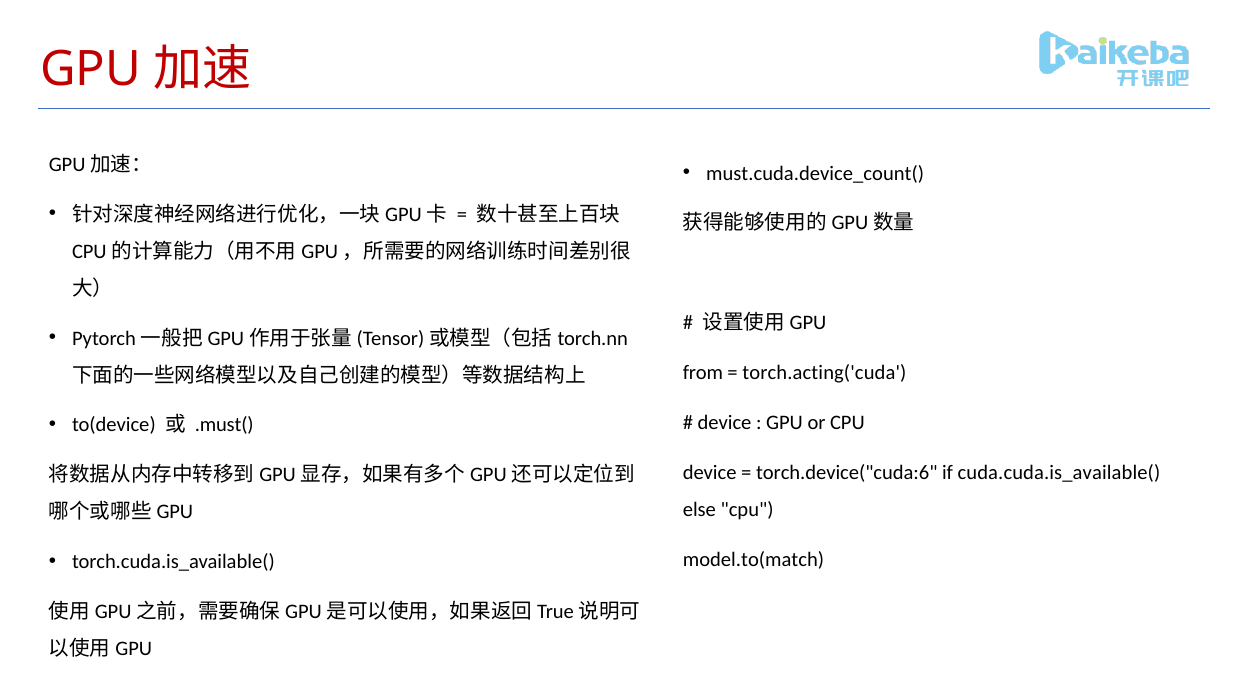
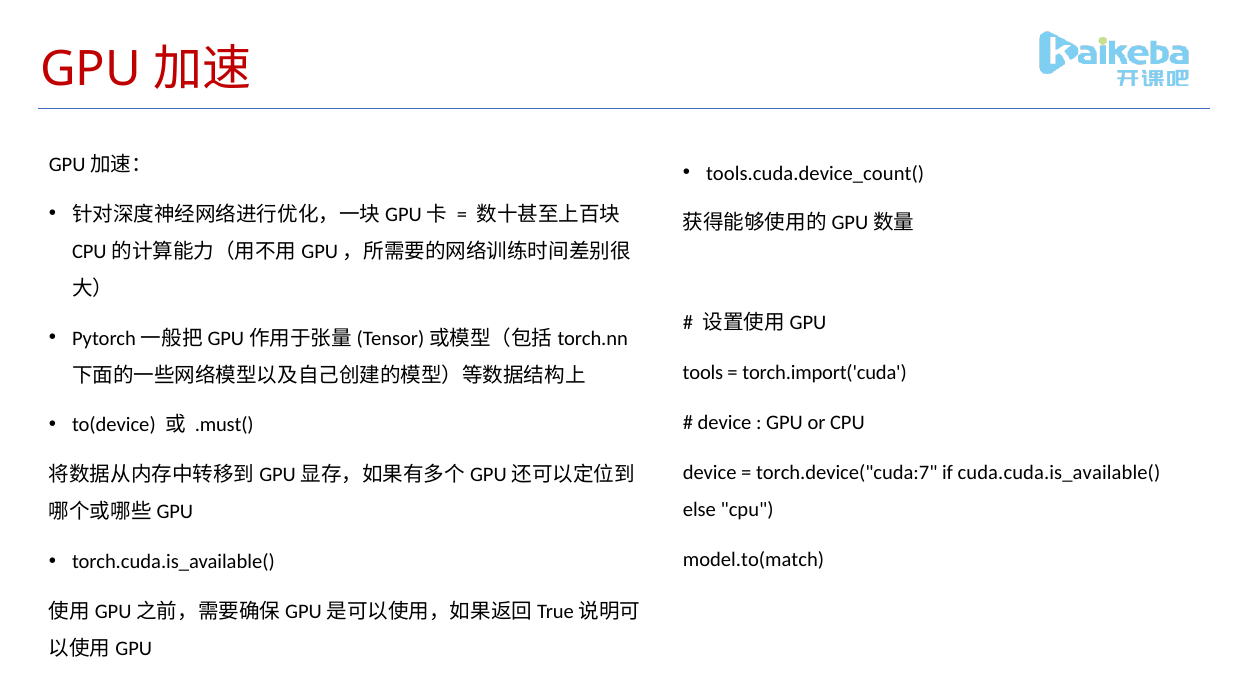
must.cuda.device_count(: must.cuda.device_count( -> tools.cuda.device_count(
from: from -> tools
torch.acting('cuda: torch.acting('cuda -> torch.import('cuda
torch.device("cuda:6: torch.device("cuda:6 -> torch.device("cuda:7
